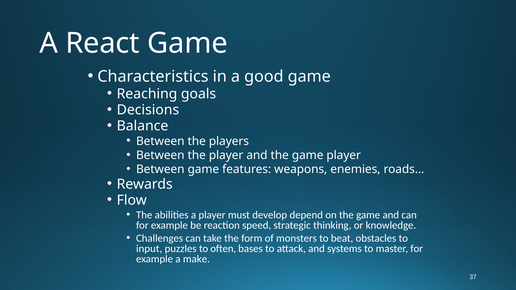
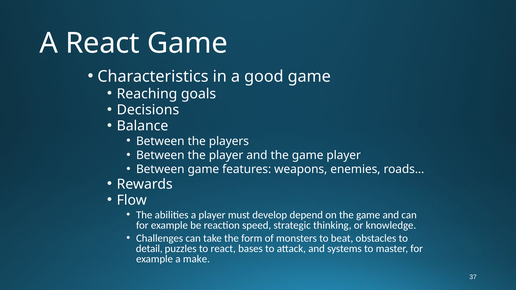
input: input -> detail
to often: often -> react
